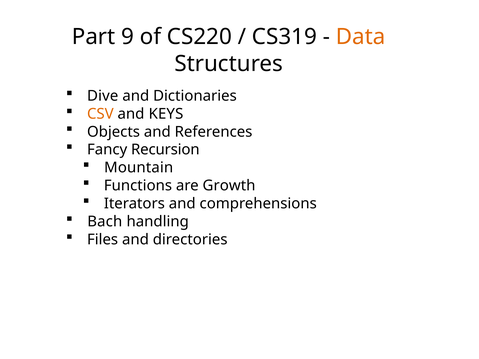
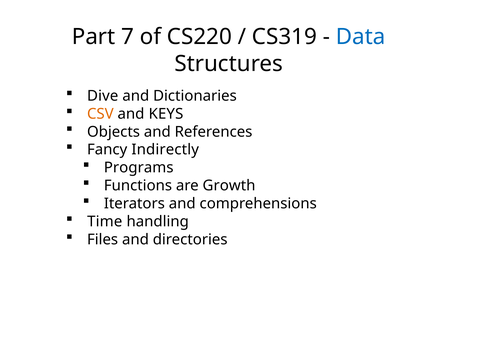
9: 9 -> 7
Data colour: orange -> blue
Recursion: Recursion -> Indirectly
Mountain: Mountain -> Programs
Bach: Bach -> Time
